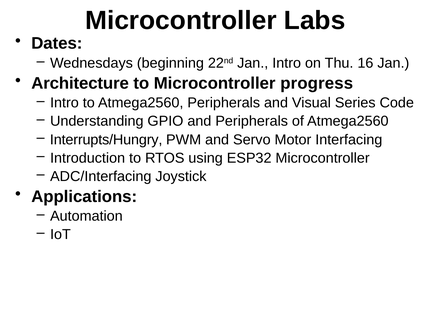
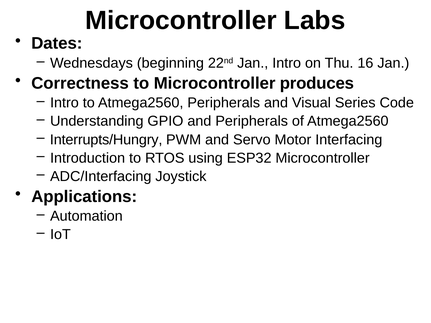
Architecture: Architecture -> Correctness
progress: progress -> produces
